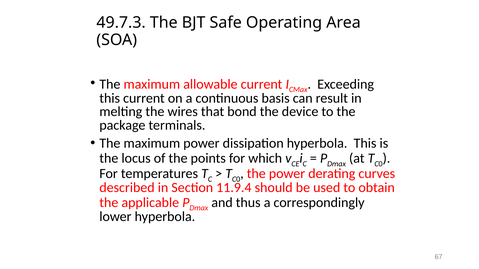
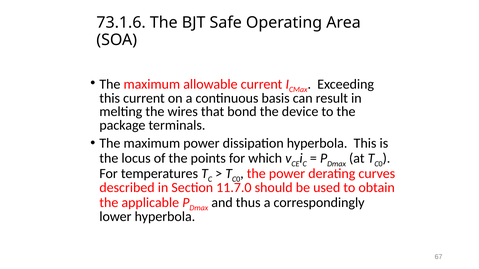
49.7.3: 49.7.3 -> 73.1.6
11.9.4: 11.9.4 -> 11.7.0
